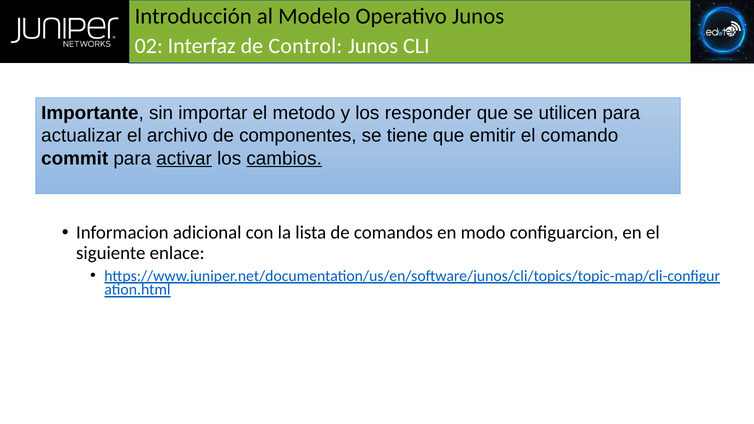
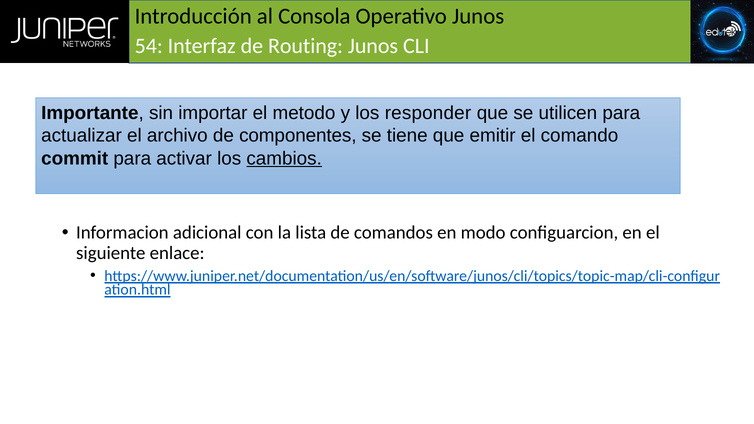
Modelo: Modelo -> Consola
02: 02 -> 54
Control: Control -> Routing
activar underline: present -> none
